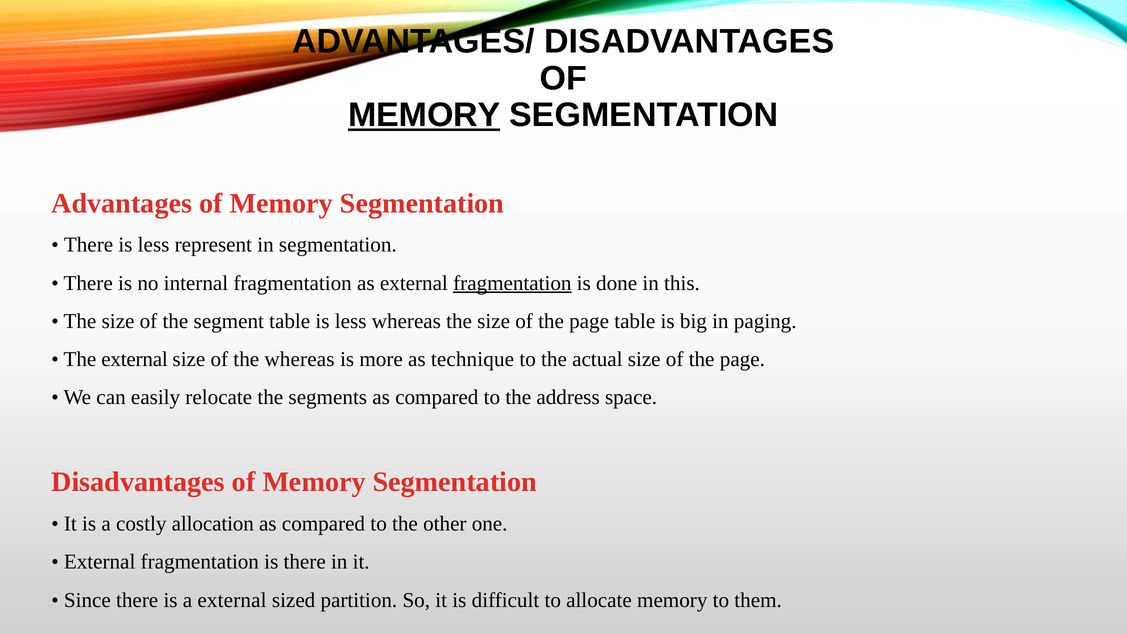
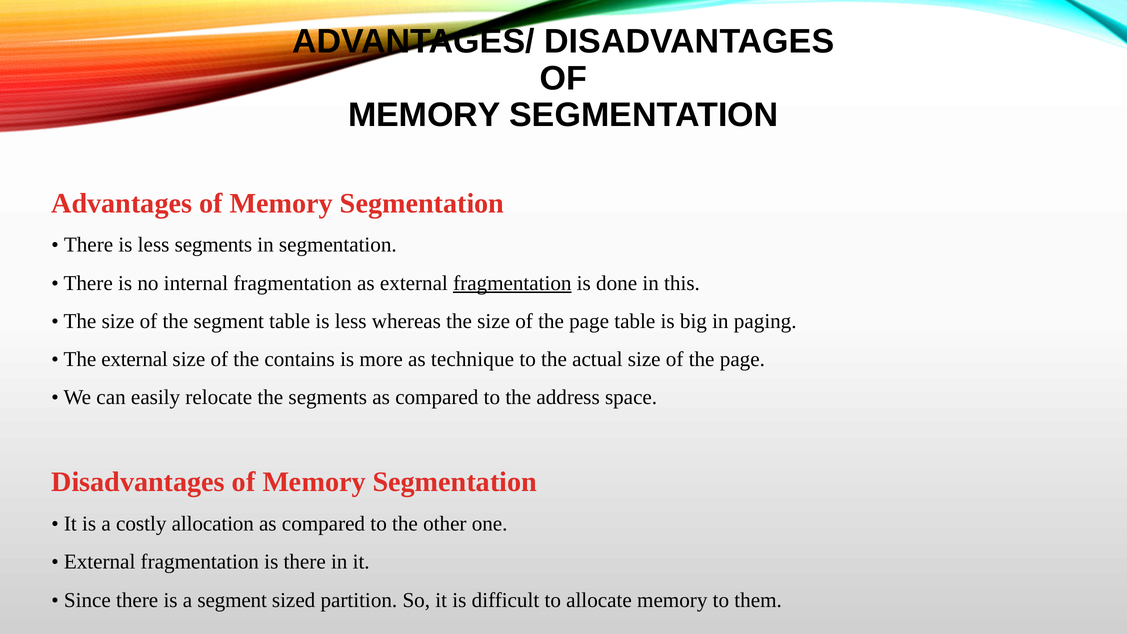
MEMORY at (424, 115) underline: present -> none
less represent: represent -> segments
the whereas: whereas -> contains
a external: external -> segment
